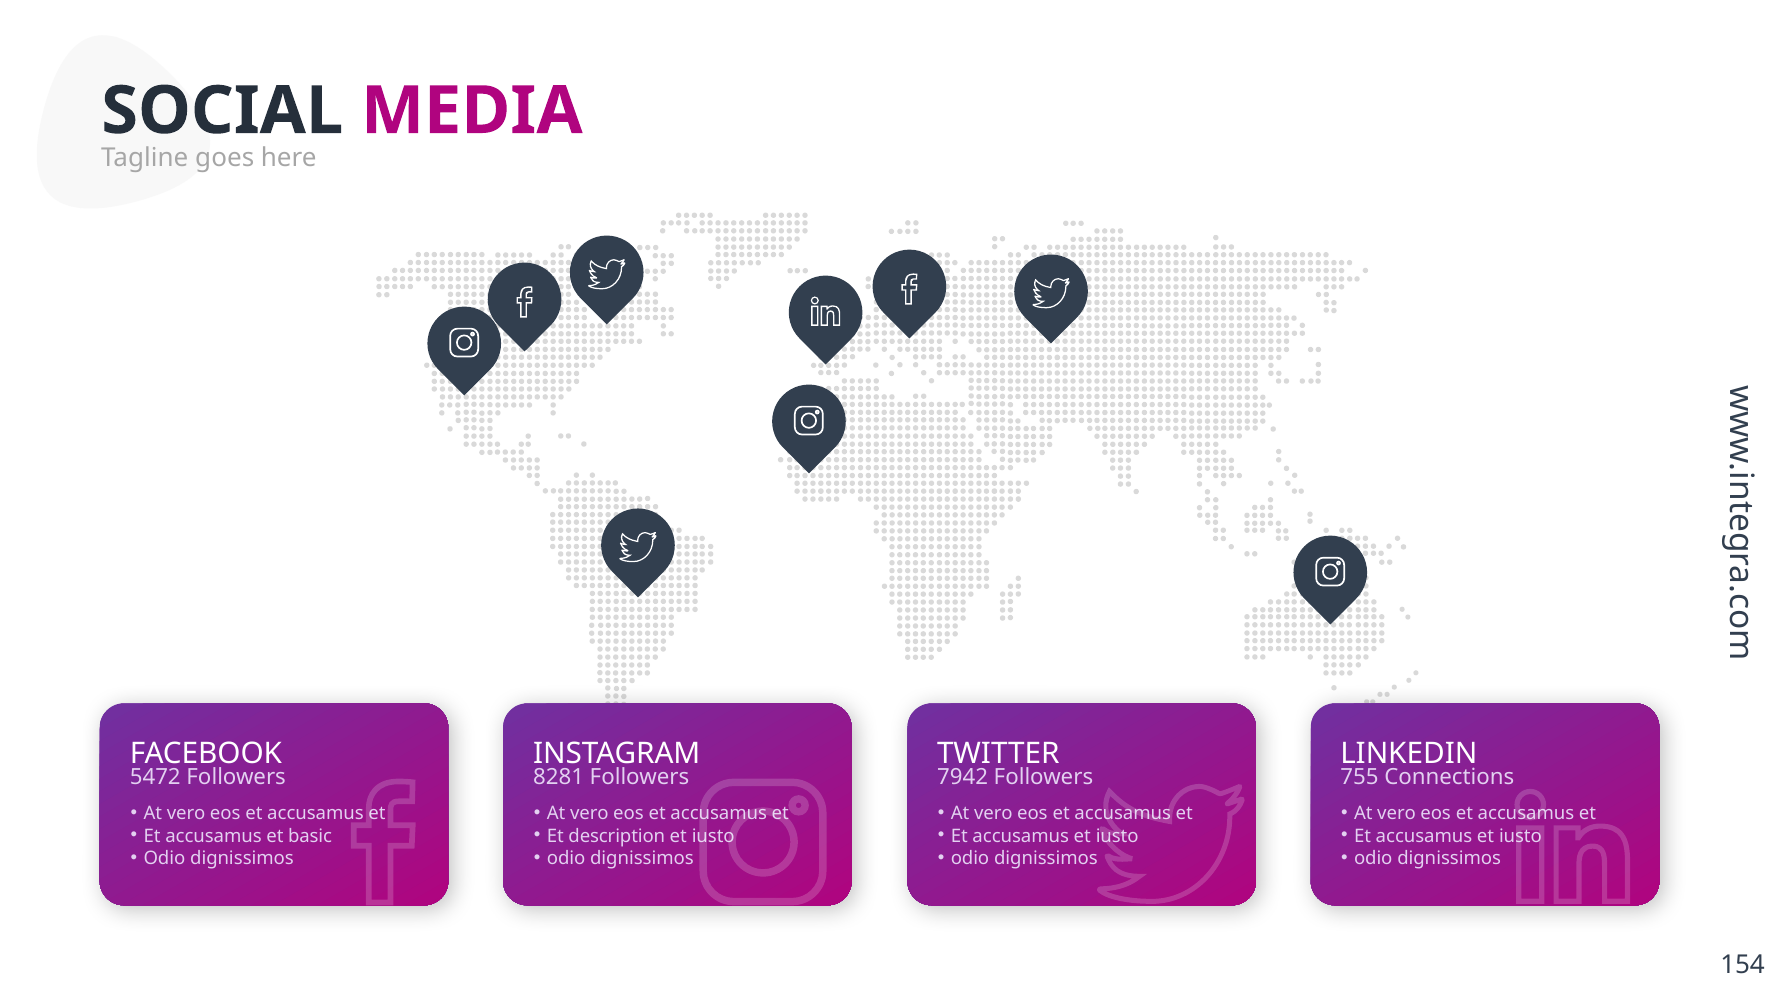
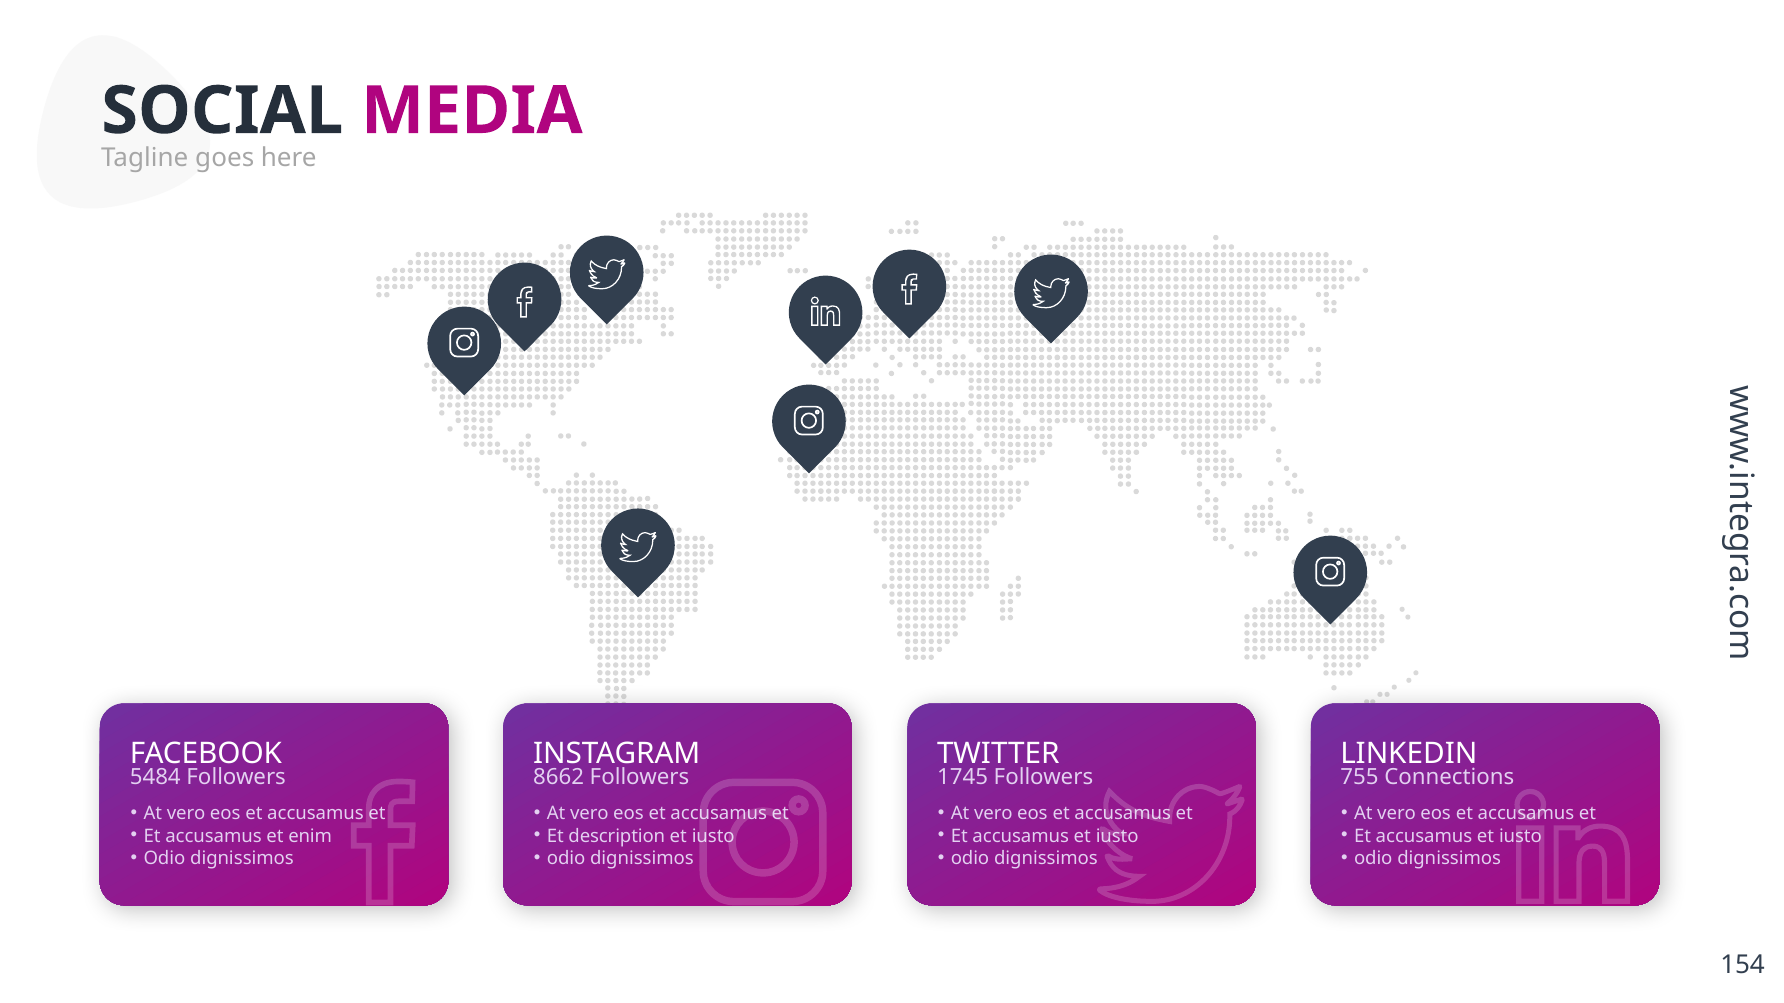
5472: 5472 -> 5484
8281: 8281 -> 8662
7942: 7942 -> 1745
basic: basic -> enim
